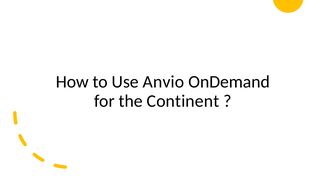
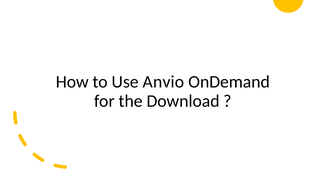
Continent: Continent -> Download
